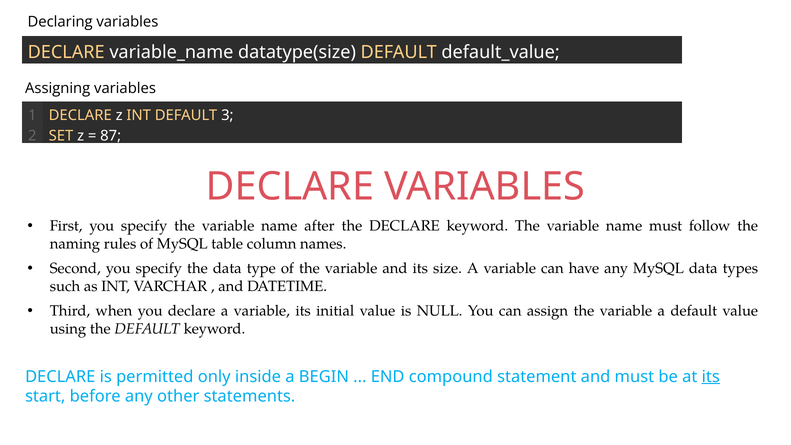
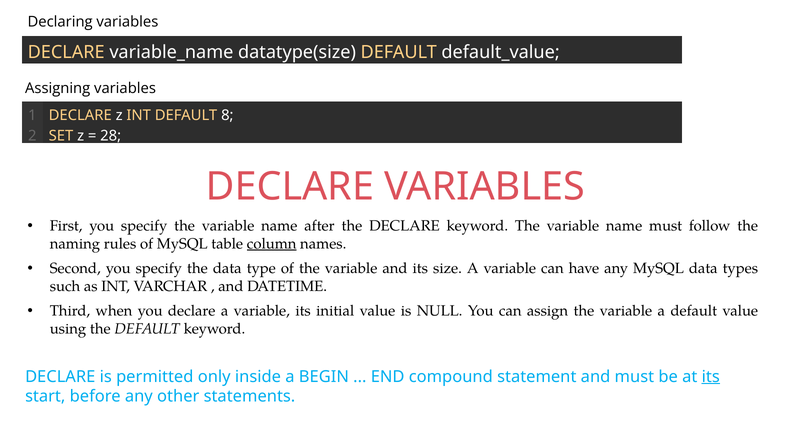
3: 3 -> 8
87: 87 -> 28
column underline: none -> present
